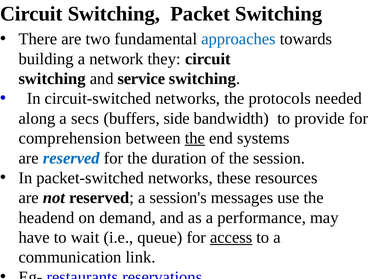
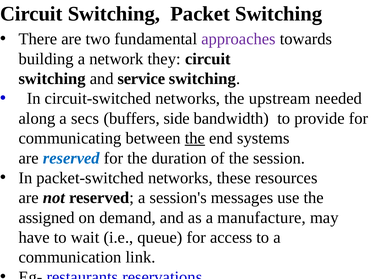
approaches colour: blue -> purple
protocols: protocols -> upstream
comprehension: comprehension -> communicating
headend: headend -> assigned
performance: performance -> manufacture
access underline: present -> none
